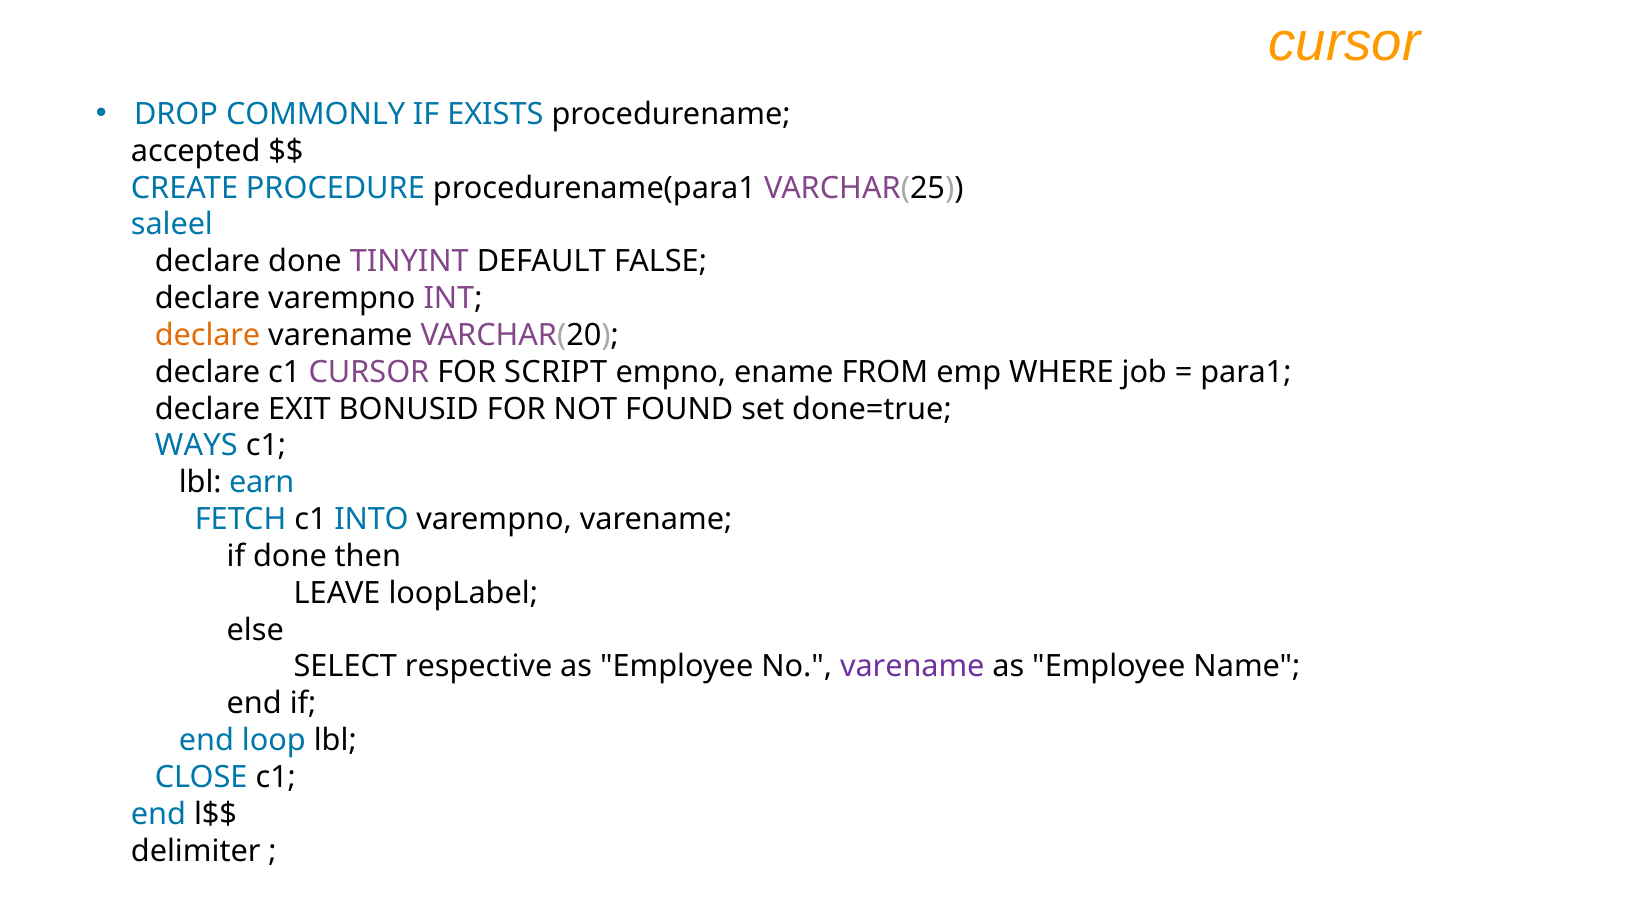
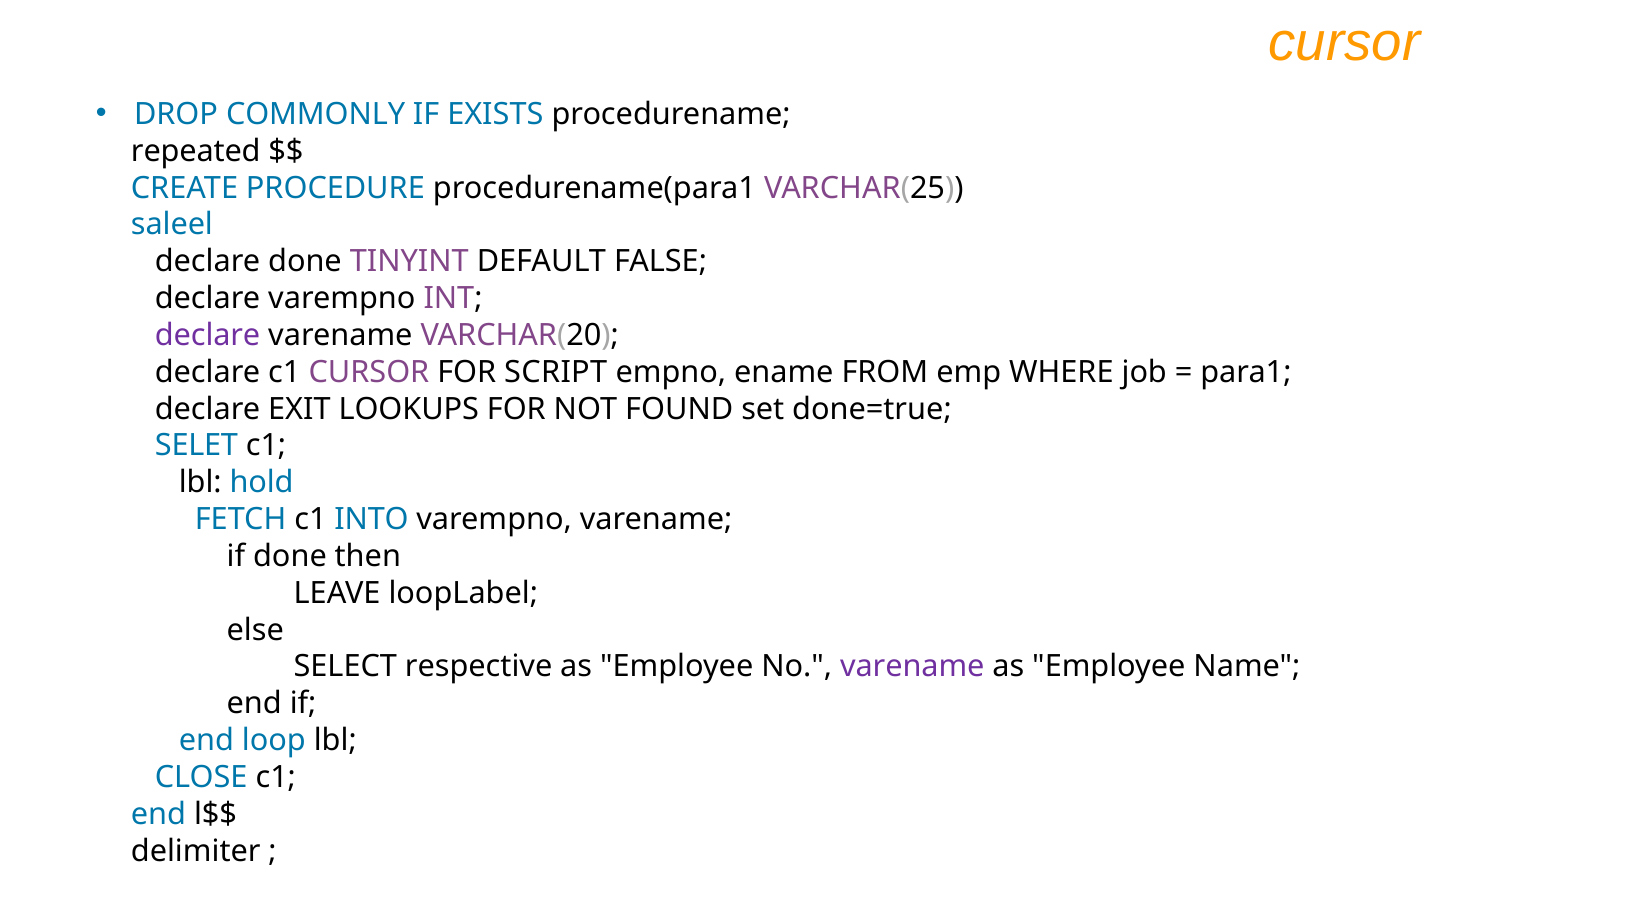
accepted: accepted -> repeated
declare at (208, 335) colour: orange -> purple
BONUSID: BONUSID -> LOOKUPS
WAYS: WAYS -> SELET
earn: earn -> hold
